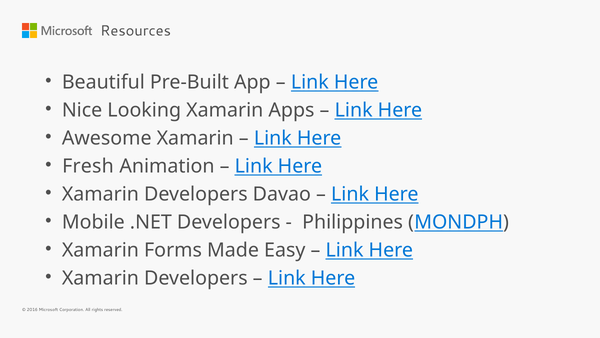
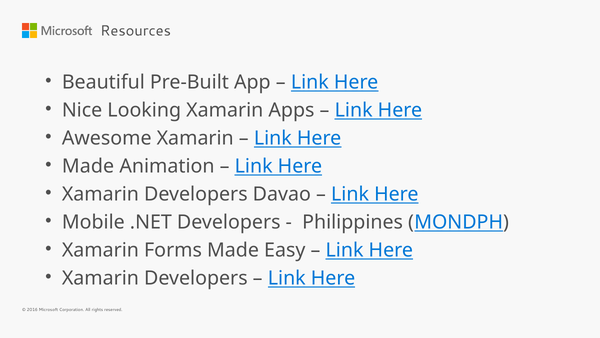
Fresh at (88, 166): Fresh -> Made
